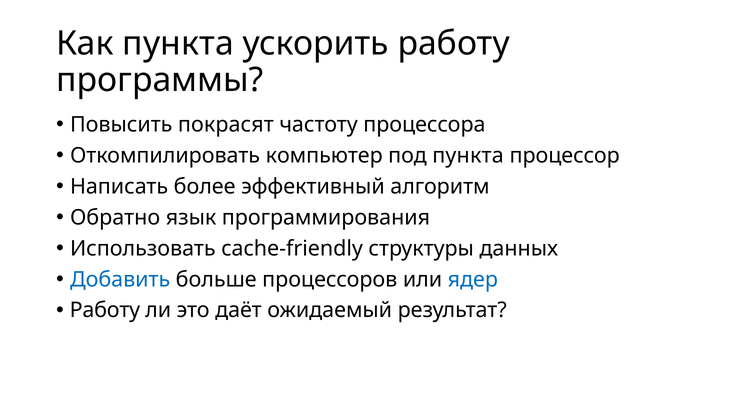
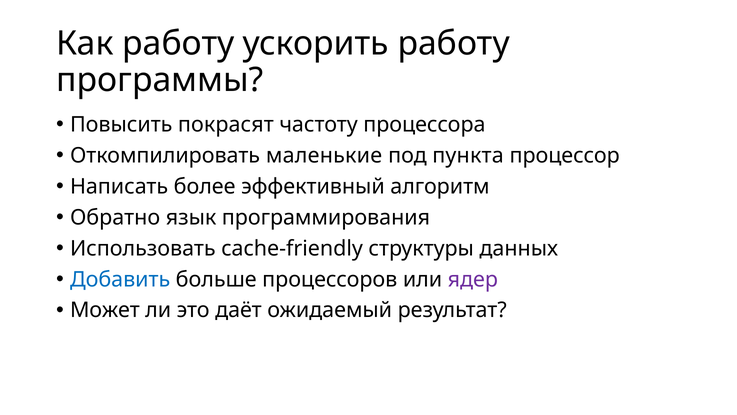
Как пункта: пункта -> работу
компьютер: компьютер -> маленькие
ядер colour: blue -> purple
Работу at (105, 310): Работу -> Может
